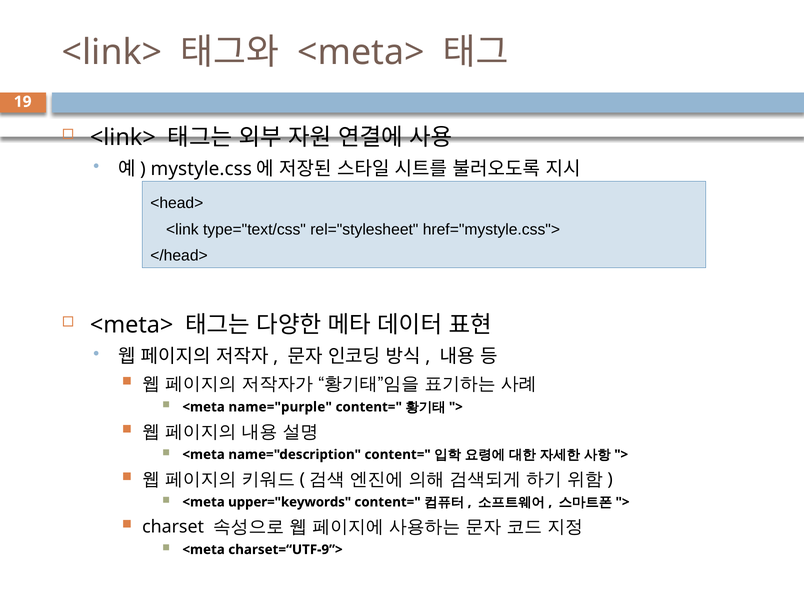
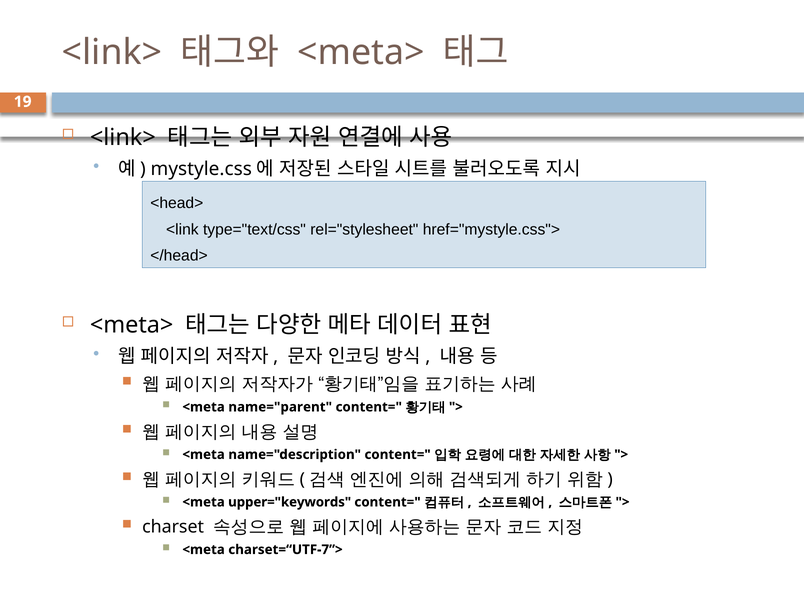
name="purple: name="purple -> name="parent
charset=“UTF-9”>: charset=“UTF-9”> -> charset=“UTF-7”>
